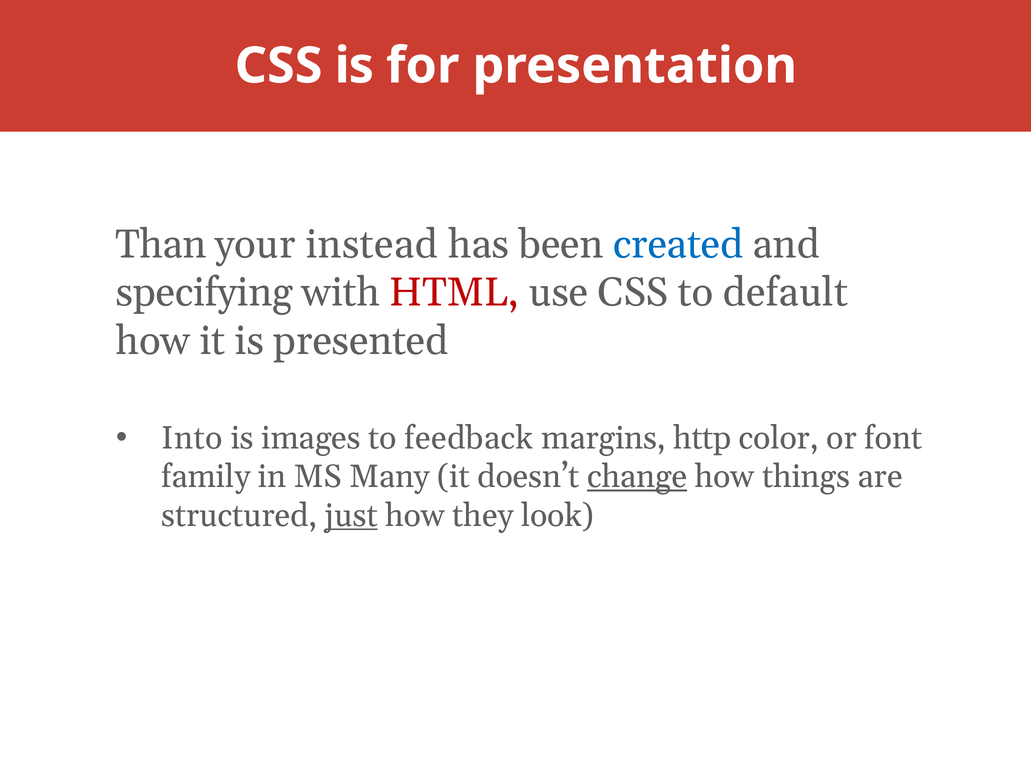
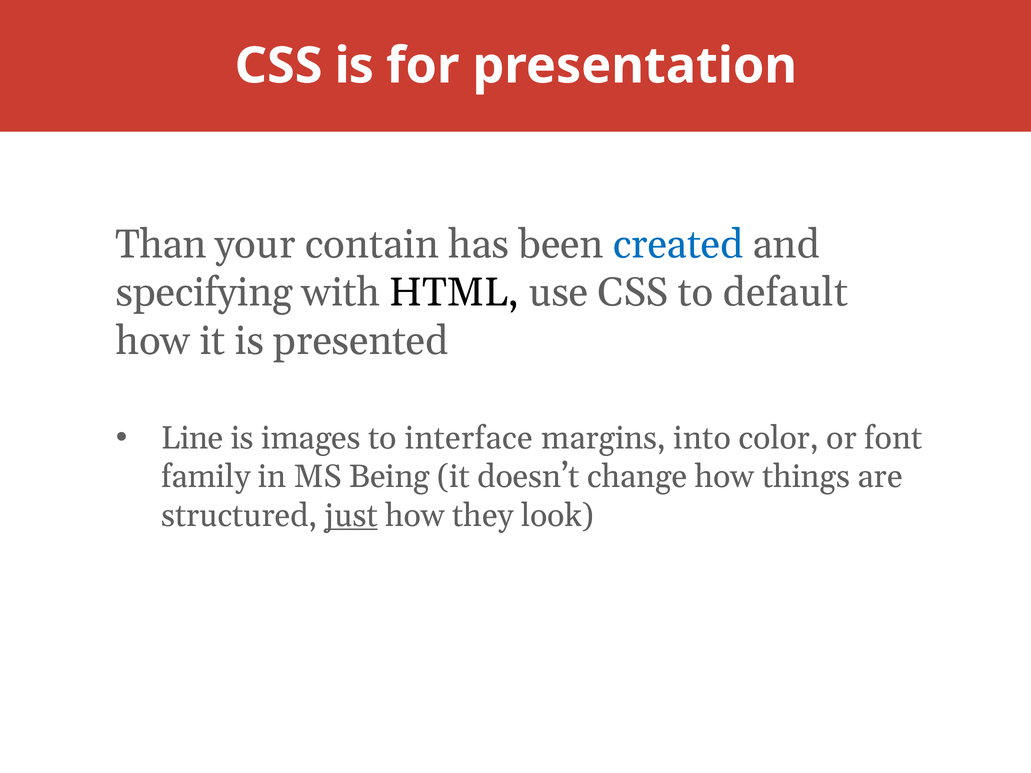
instead: instead -> contain
HTML colour: red -> black
Into: Into -> Line
feedback: feedback -> interface
http: http -> into
Many: Many -> Being
change underline: present -> none
